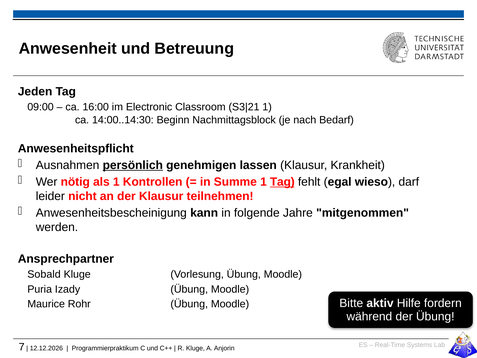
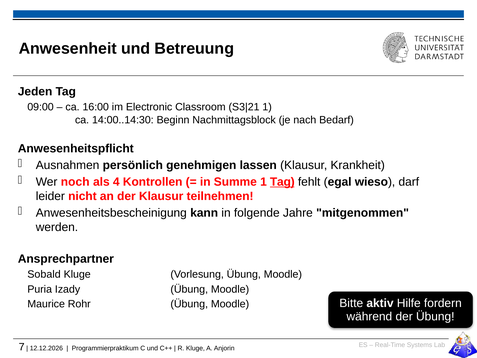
persönlich underline: present -> none
nötig: nötig -> noch
als 1: 1 -> 4
